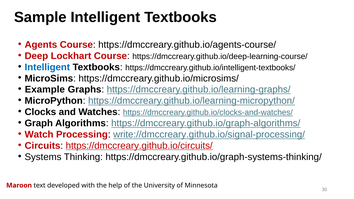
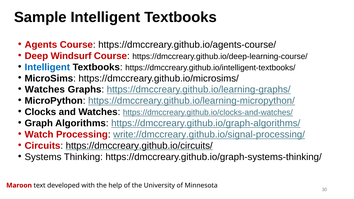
Lockhart: Lockhart -> Windsurf
Example at (45, 90): Example -> Watches
https://dmccreary.github.io/circuits/ colour: red -> black
